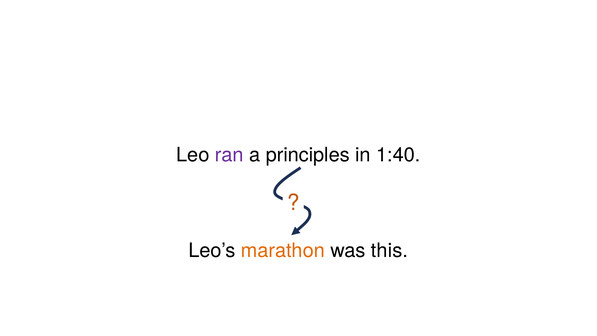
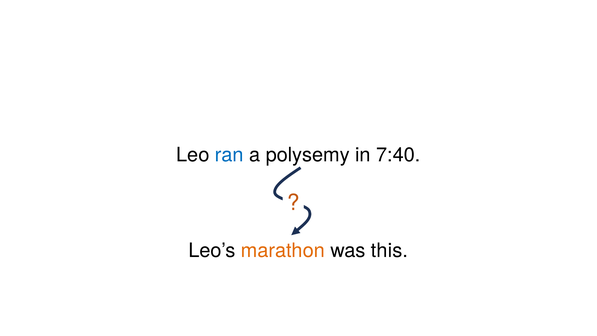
ran colour: purple -> blue
principles: principles -> polysemy
1:40: 1:40 -> 7:40
